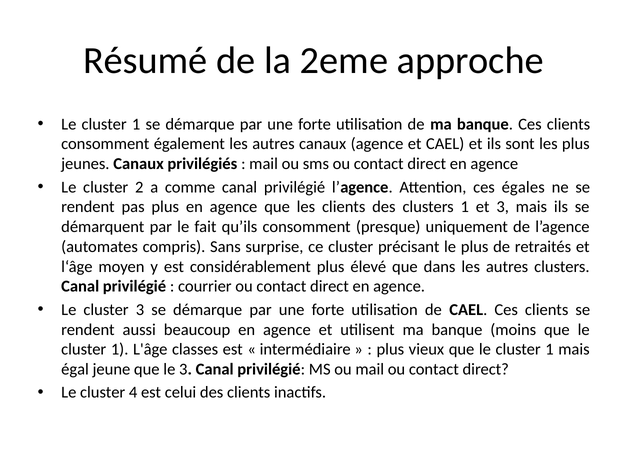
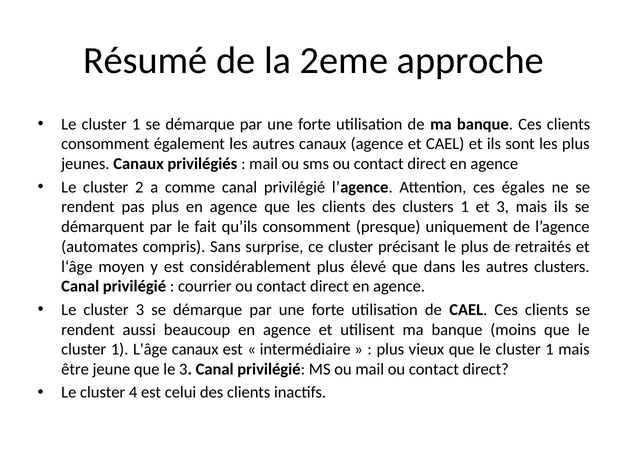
L'âge classes: classes -> canaux
égal: égal -> être
